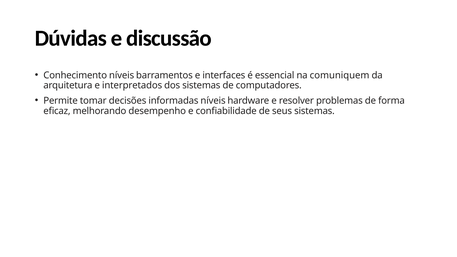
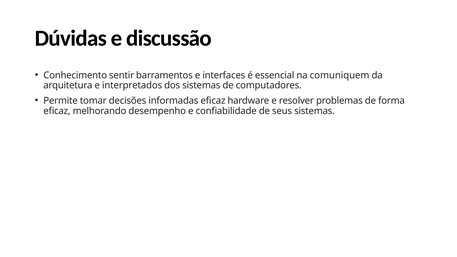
Conhecimento níveis: níveis -> sentir
informadas níveis: níveis -> eficaz
